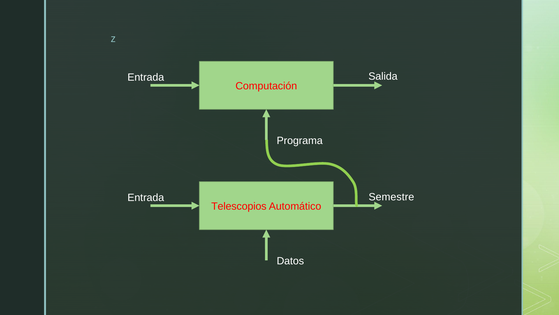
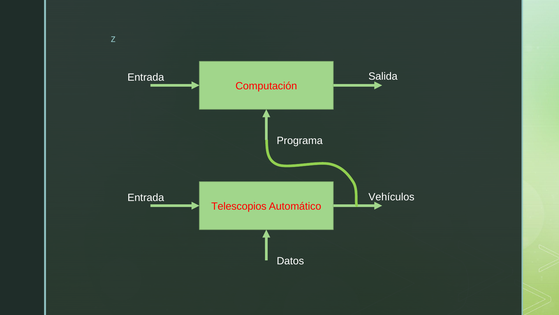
Semestre: Semestre -> Vehículos
